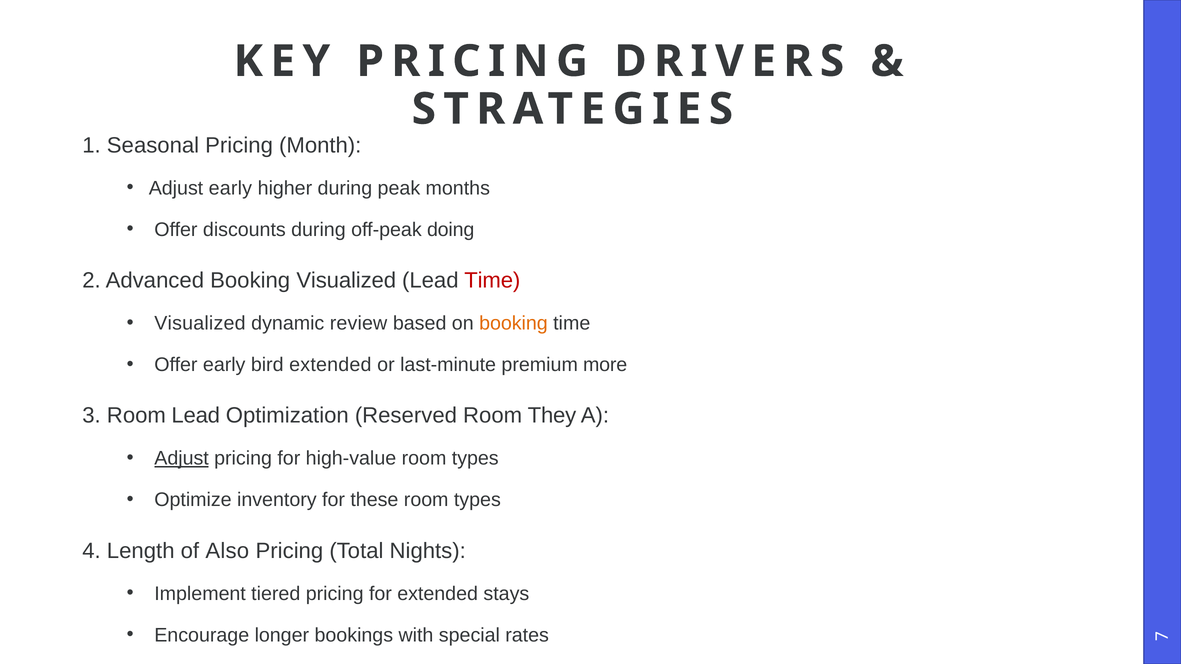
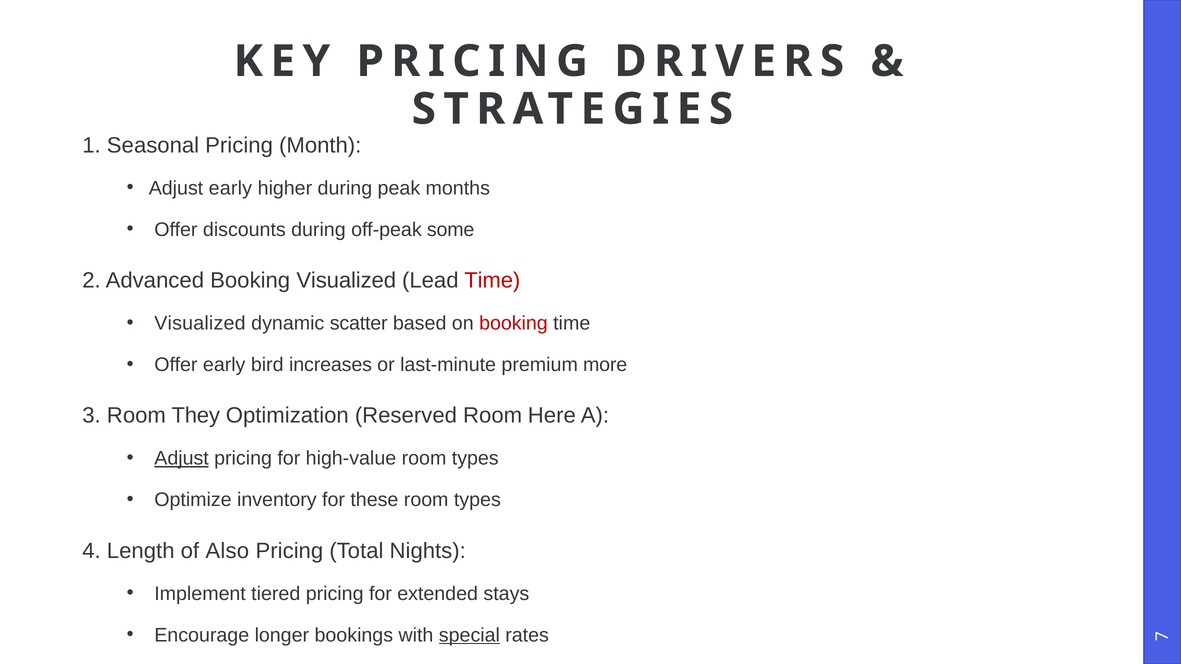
doing: doing -> some
review: review -> scatter
booking at (513, 323) colour: orange -> red
bird extended: extended -> increases
Room Lead: Lead -> They
They: They -> Here
special underline: none -> present
